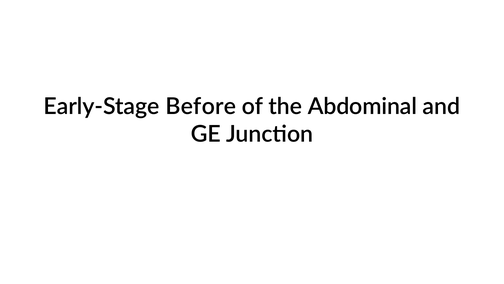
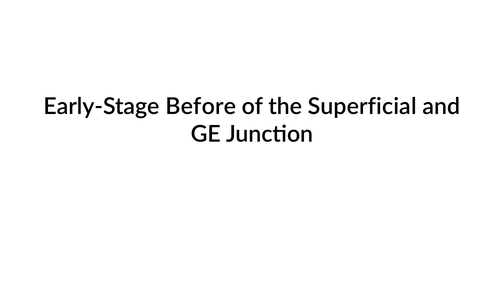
Abdominal: Abdominal -> Superficial
